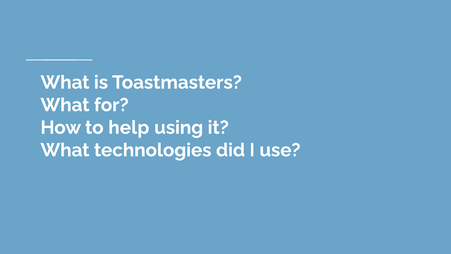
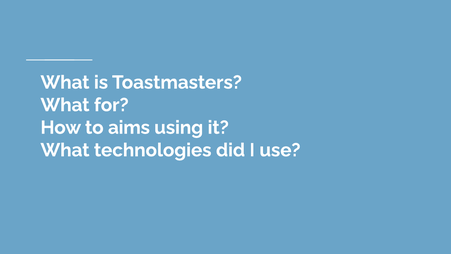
help: help -> aims
